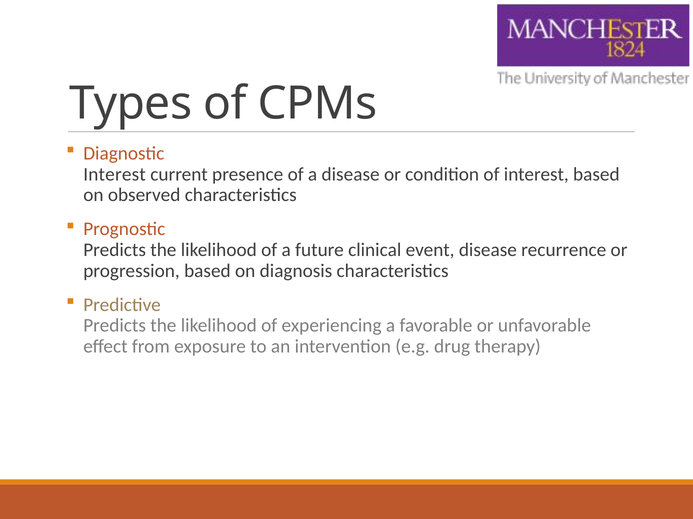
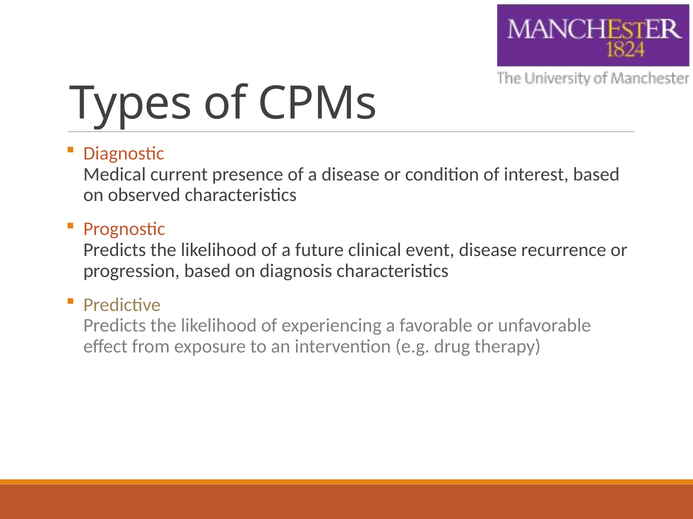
Interest at (115, 174): Interest -> Medical
